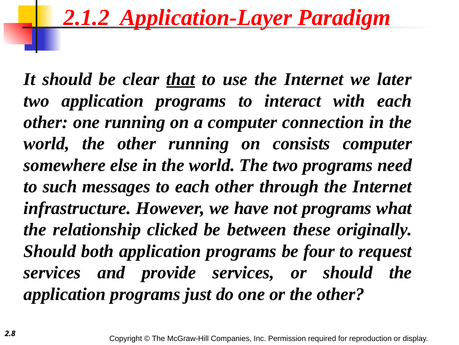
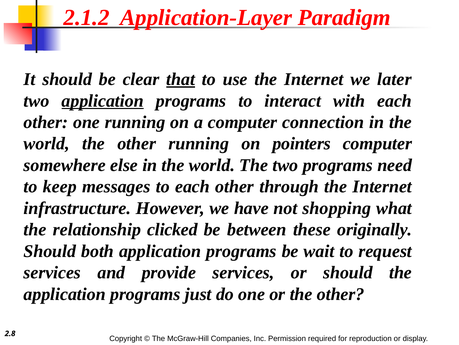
application at (103, 101) underline: none -> present
consists: consists -> pointers
such: such -> keep
not programs: programs -> shopping
four: four -> wait
